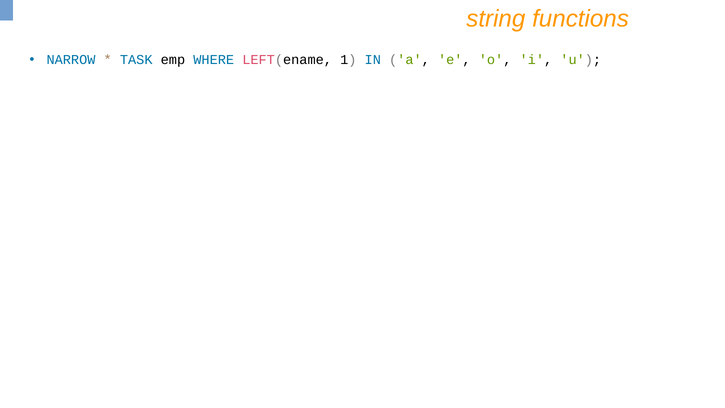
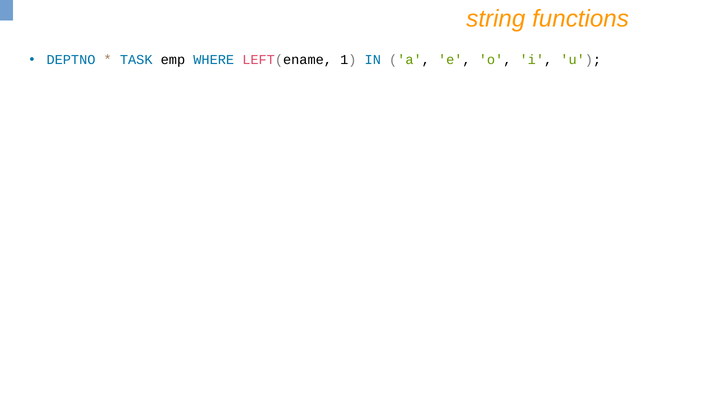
NARROW: NARROW -> DEPTNO
